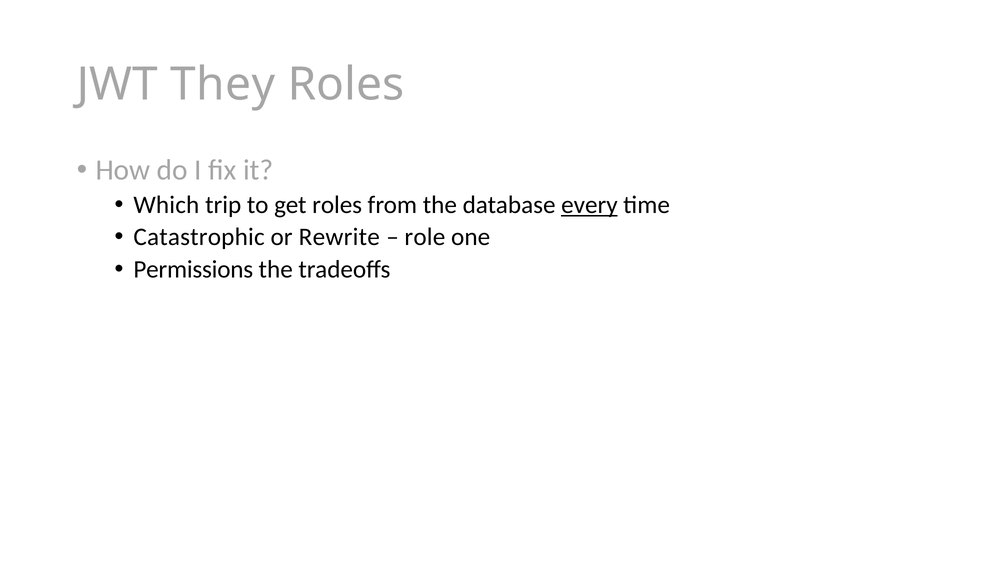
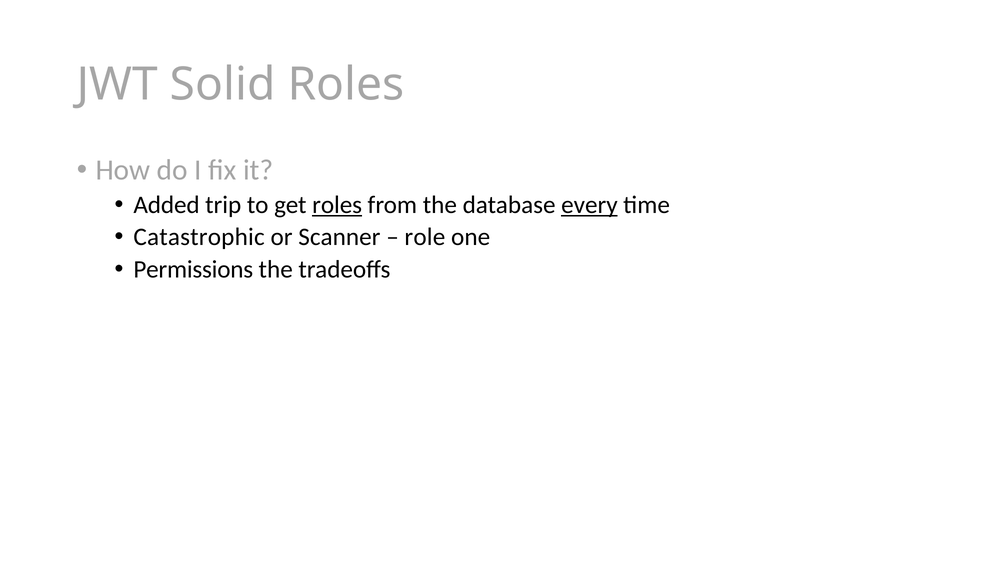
They: They -> Solid
Which: Which -> Added
roles at (337, 205) underline: none -> present
Rewrite: Rewrite -> Scanner
